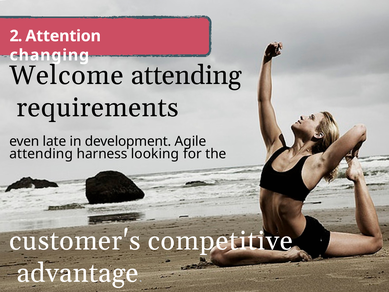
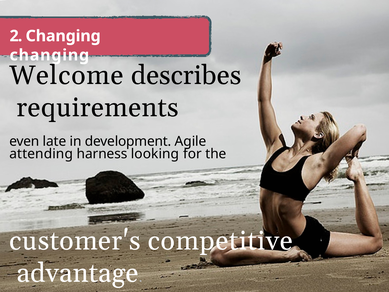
2 Attention: Attention -> Changing
Welcome attending: attending -> describes
